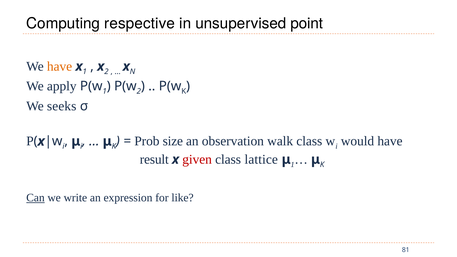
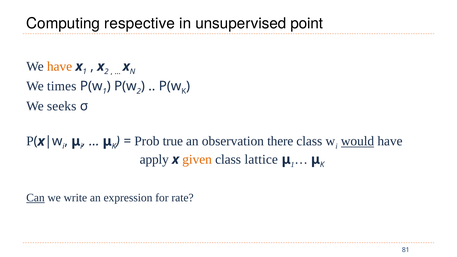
apply: apply -> times
size: size -> true
walk: walk -> there
would underline: none -> present
result: result -> apply
given colour: red -> orange
like: like -> rate
